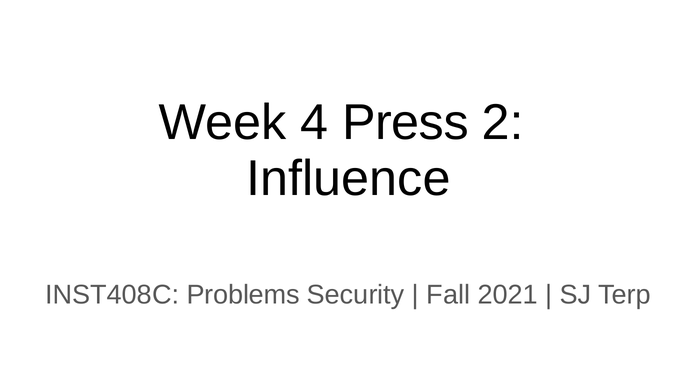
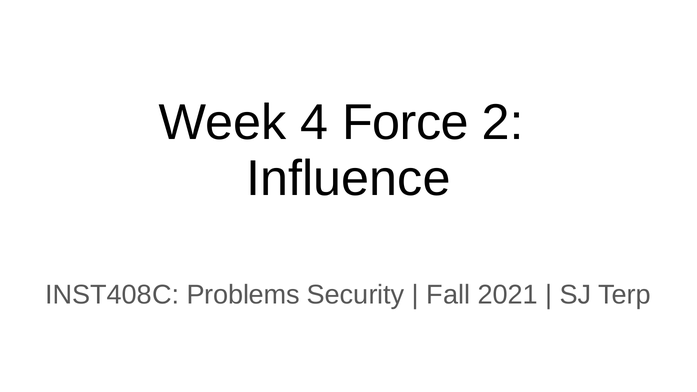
Press: Press -> Force
